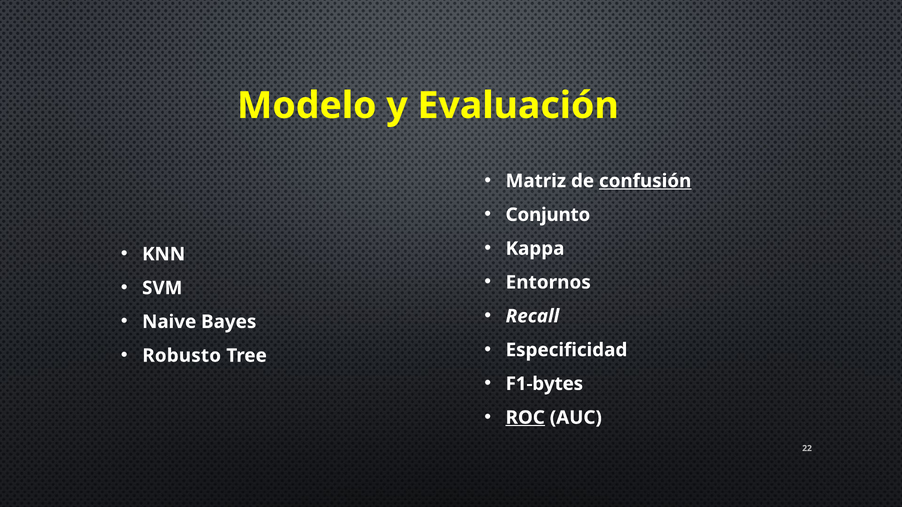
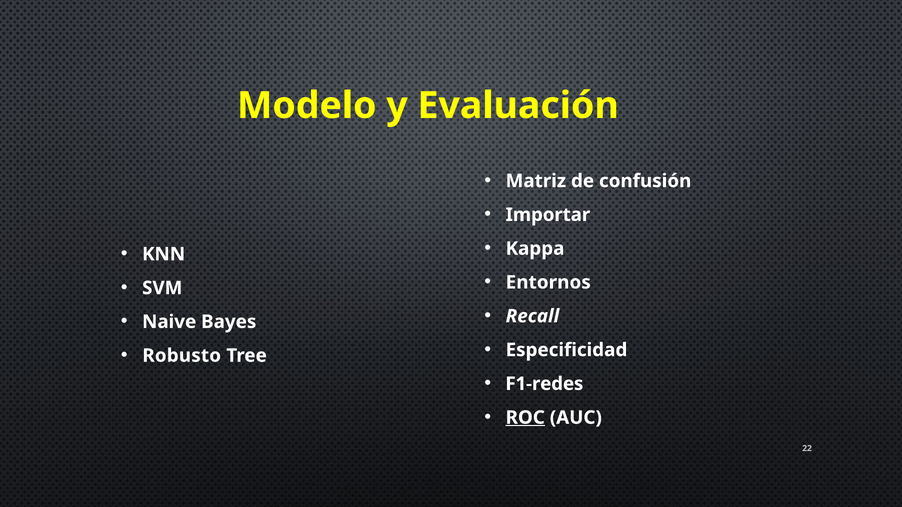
confusión underline: present -> none
Conjunto: Conjunto -> Importar
F1-bytes: F1-bytes -> F1-redes
